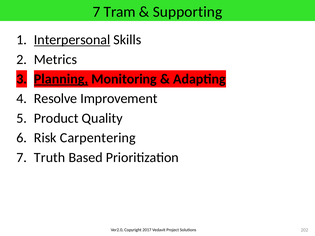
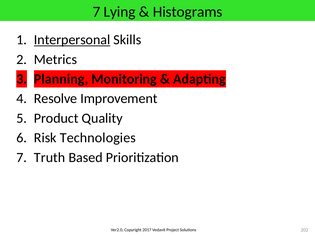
Tram: Tram -> Lying
Supporting: Supporting -> Histograms
Planning underline: present -> none
Carpentering: Carpentering -> Technologies
